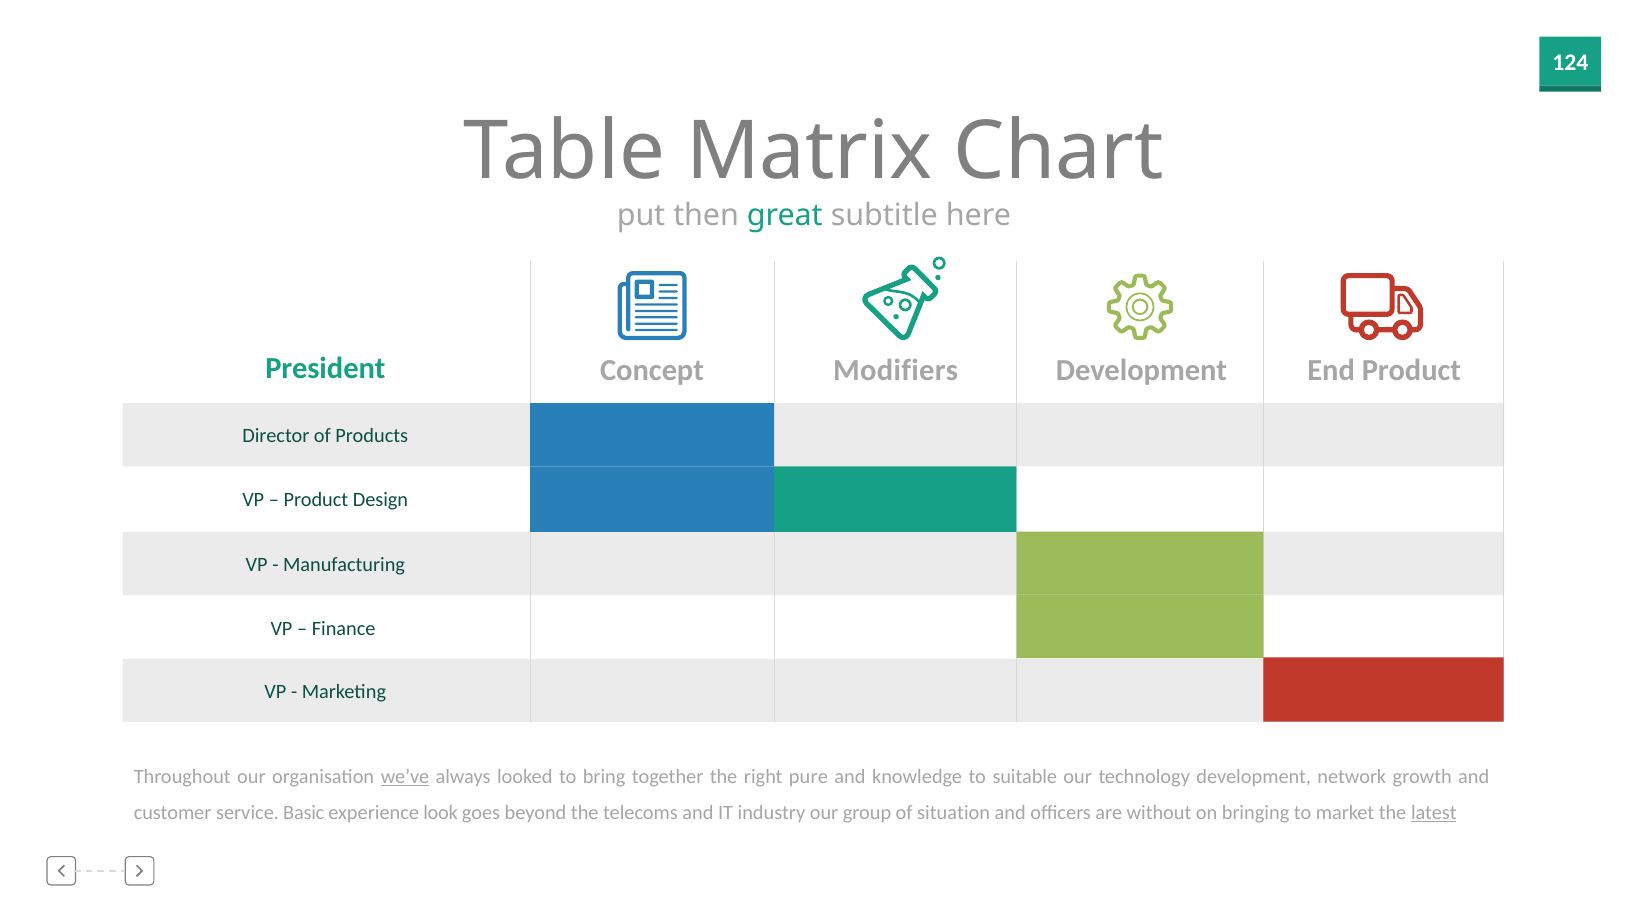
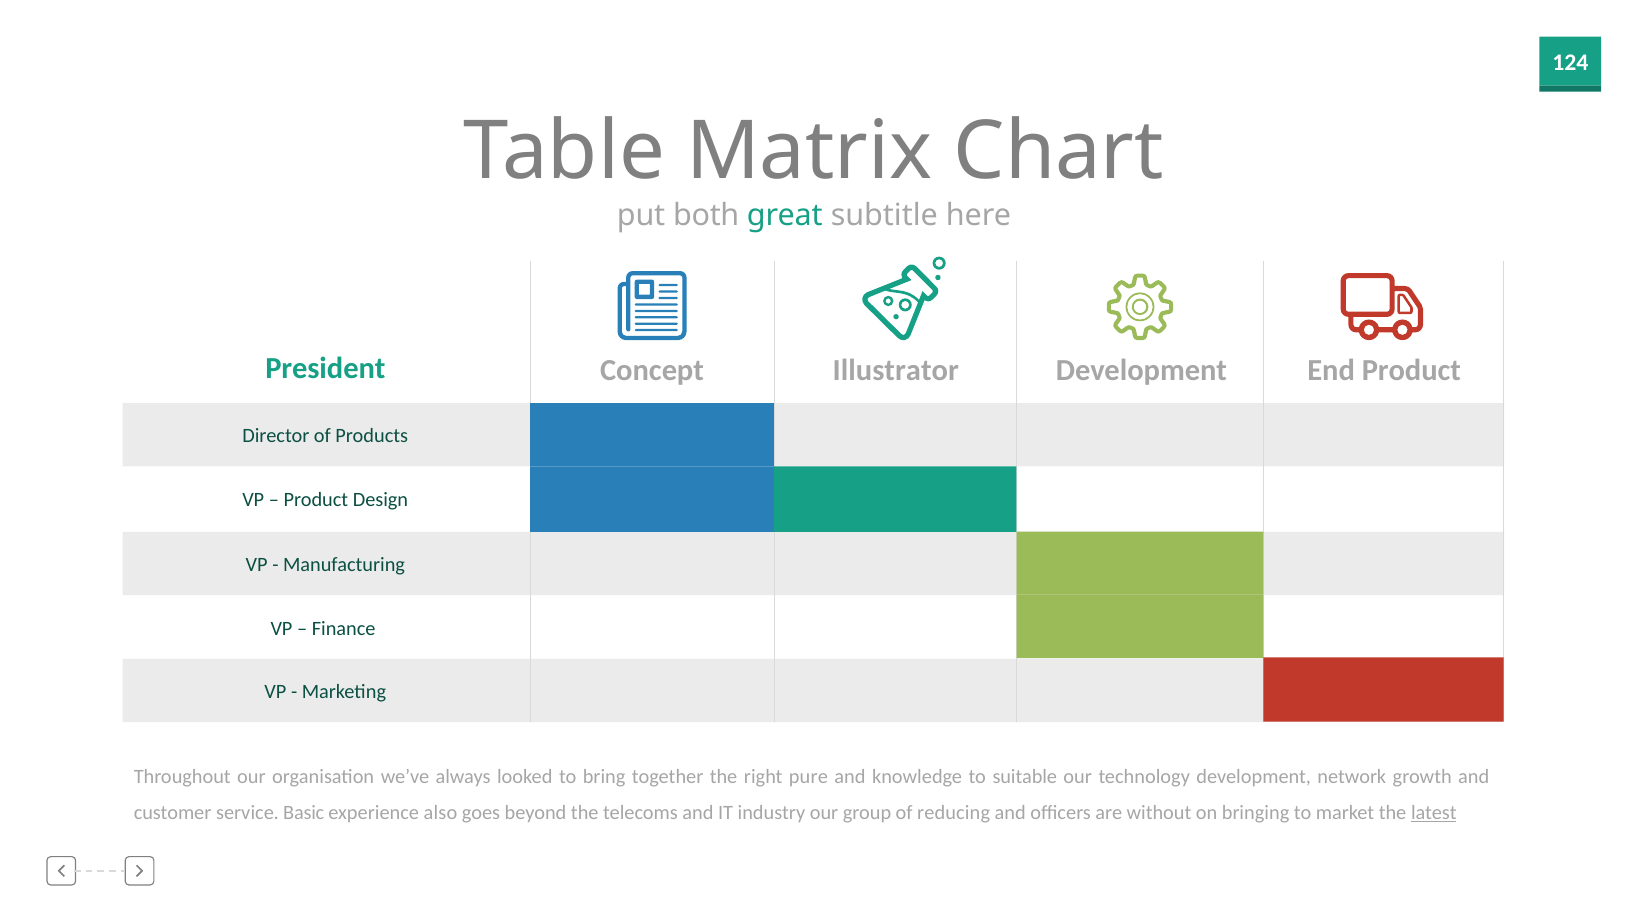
then: then -> both
Modifiers: Modifiers -> Illustrator
we’ve underline: present -> none
look: look -> also
situation: situation -> reducing
